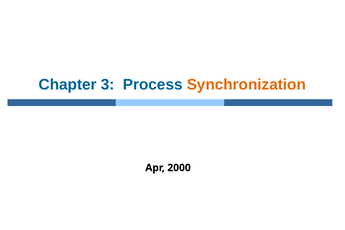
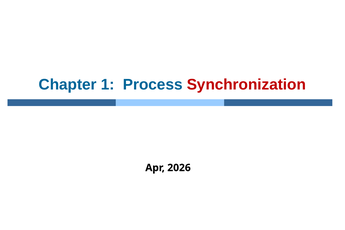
3: 3 -> 1
Synchronization colour: orange -> red
2000: 2000 -> 2026
